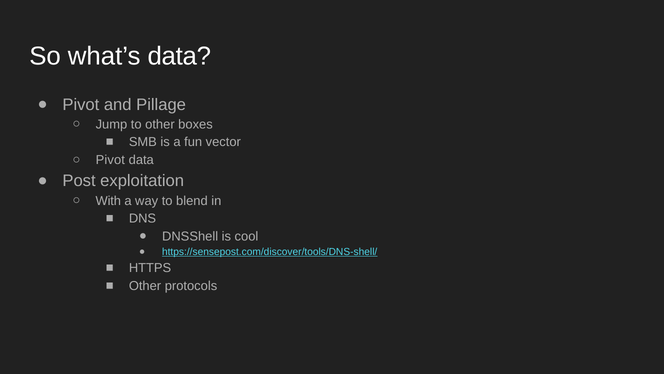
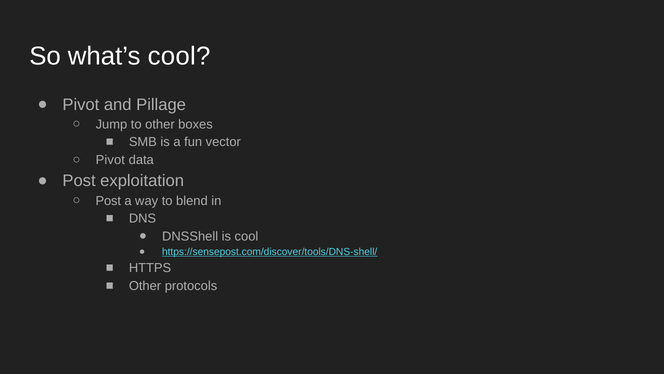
what’s data: data -> cool
With at (108, 200): With -> Post
